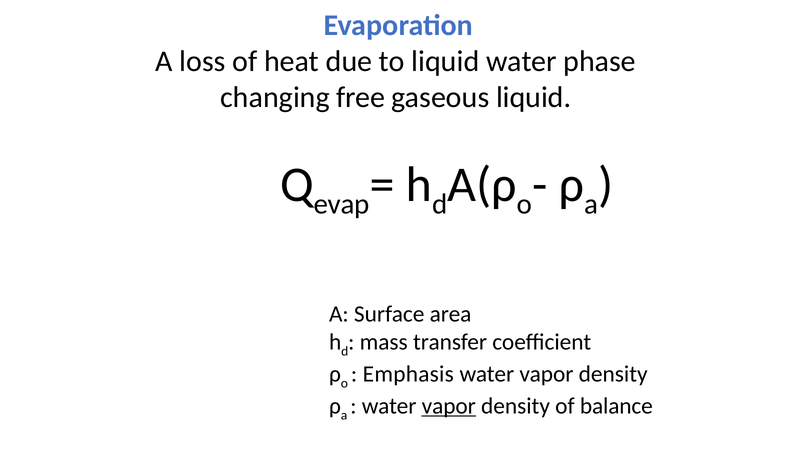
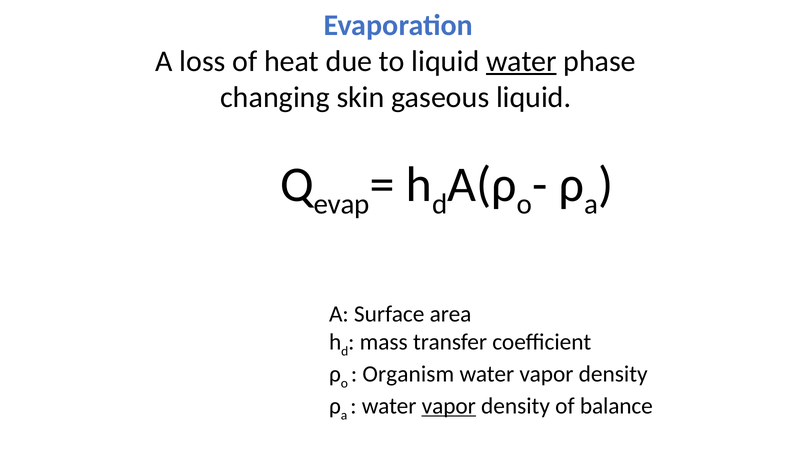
water at (521, 61) underline: none -> present
free: free -> skin
Emphasis: Emphasis -> Organism
